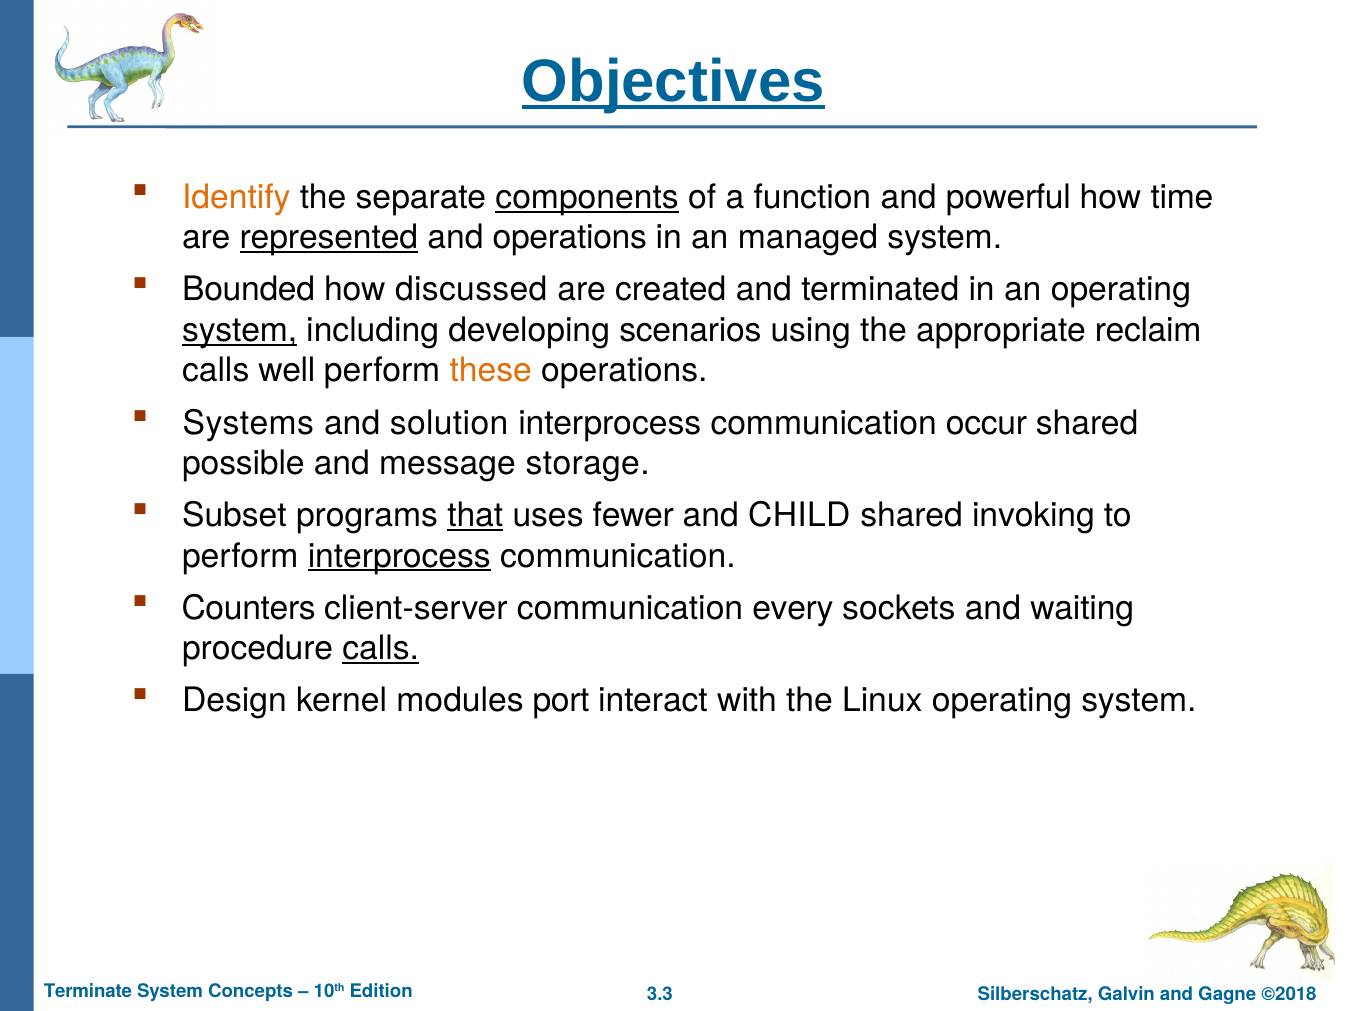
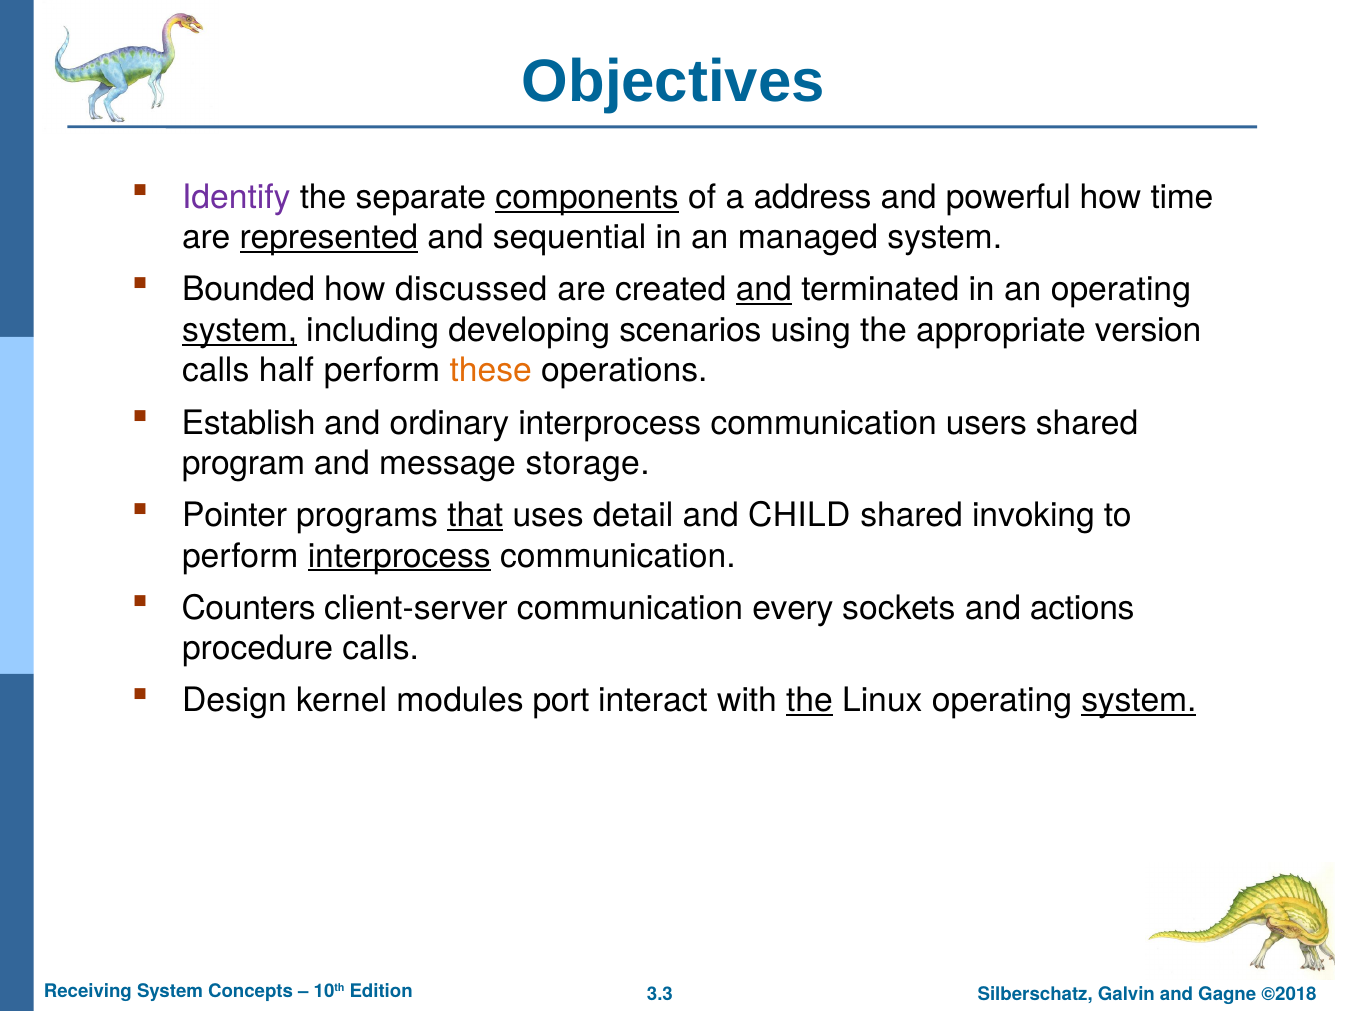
Objectives underline: present -> none
Identify colour: orange -> purple
function: function -> address
and operations: operations -> sequential
and at (764, 290) underline: none -> present
reclaim: reclaim -> version
well: well -> half
Systems: Systems -> Establish
solution: solution -> ordinary
occur: occur -> users
possible: possible -> program
Subset: Subset -> Pointer
fewer: fewer -> detail
waiting: waiting -> actions
calls at (381, 648) underline: present -> none
the at (809, 700) underline: none -> present
system at (1139, 700) underline: none -> present
Terminate: Terminate -> Receiving
